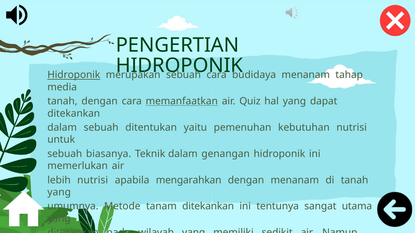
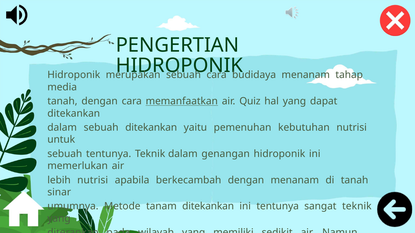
Hidroponik at (74, 75) underline: present -> none
sebuah ditentukan: ditentukan -> ditekankan
sebuah biasanya: biasanya -> tentunya
mengarahkan: mengarahkan -> berkecambah
yang at (59, 193): yang -> sinar
sangat utama: utama -> teknik
